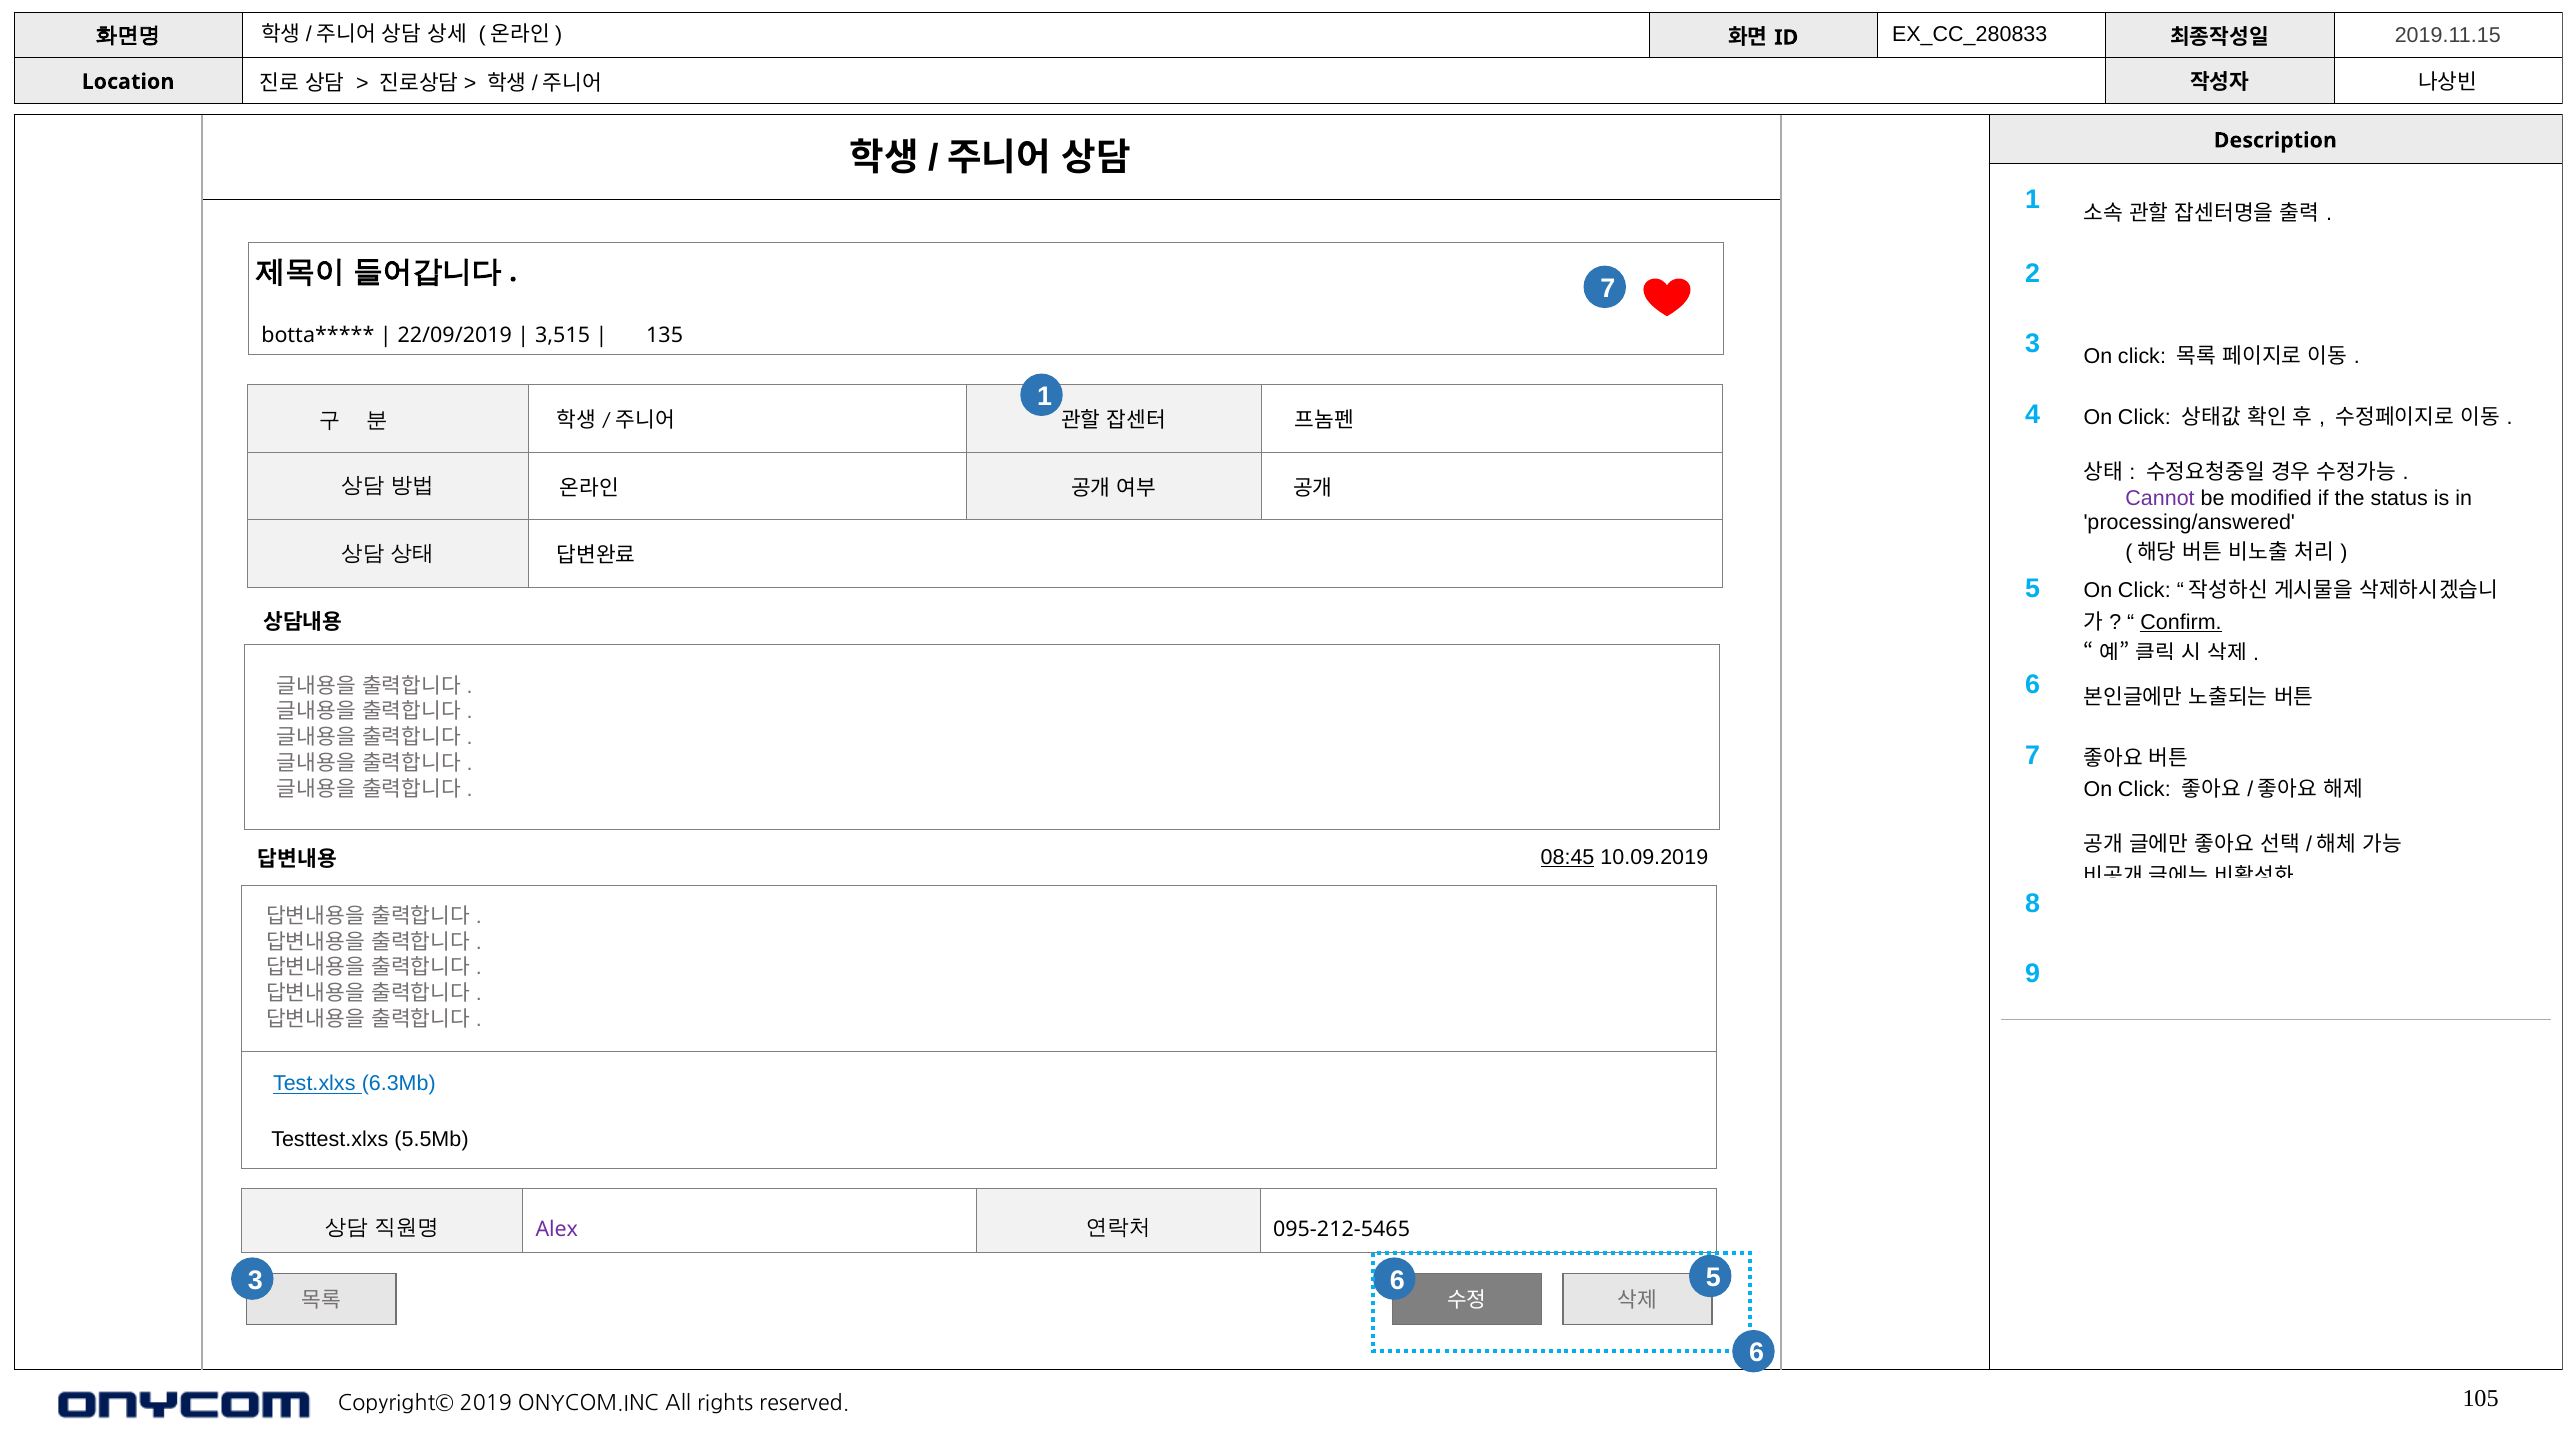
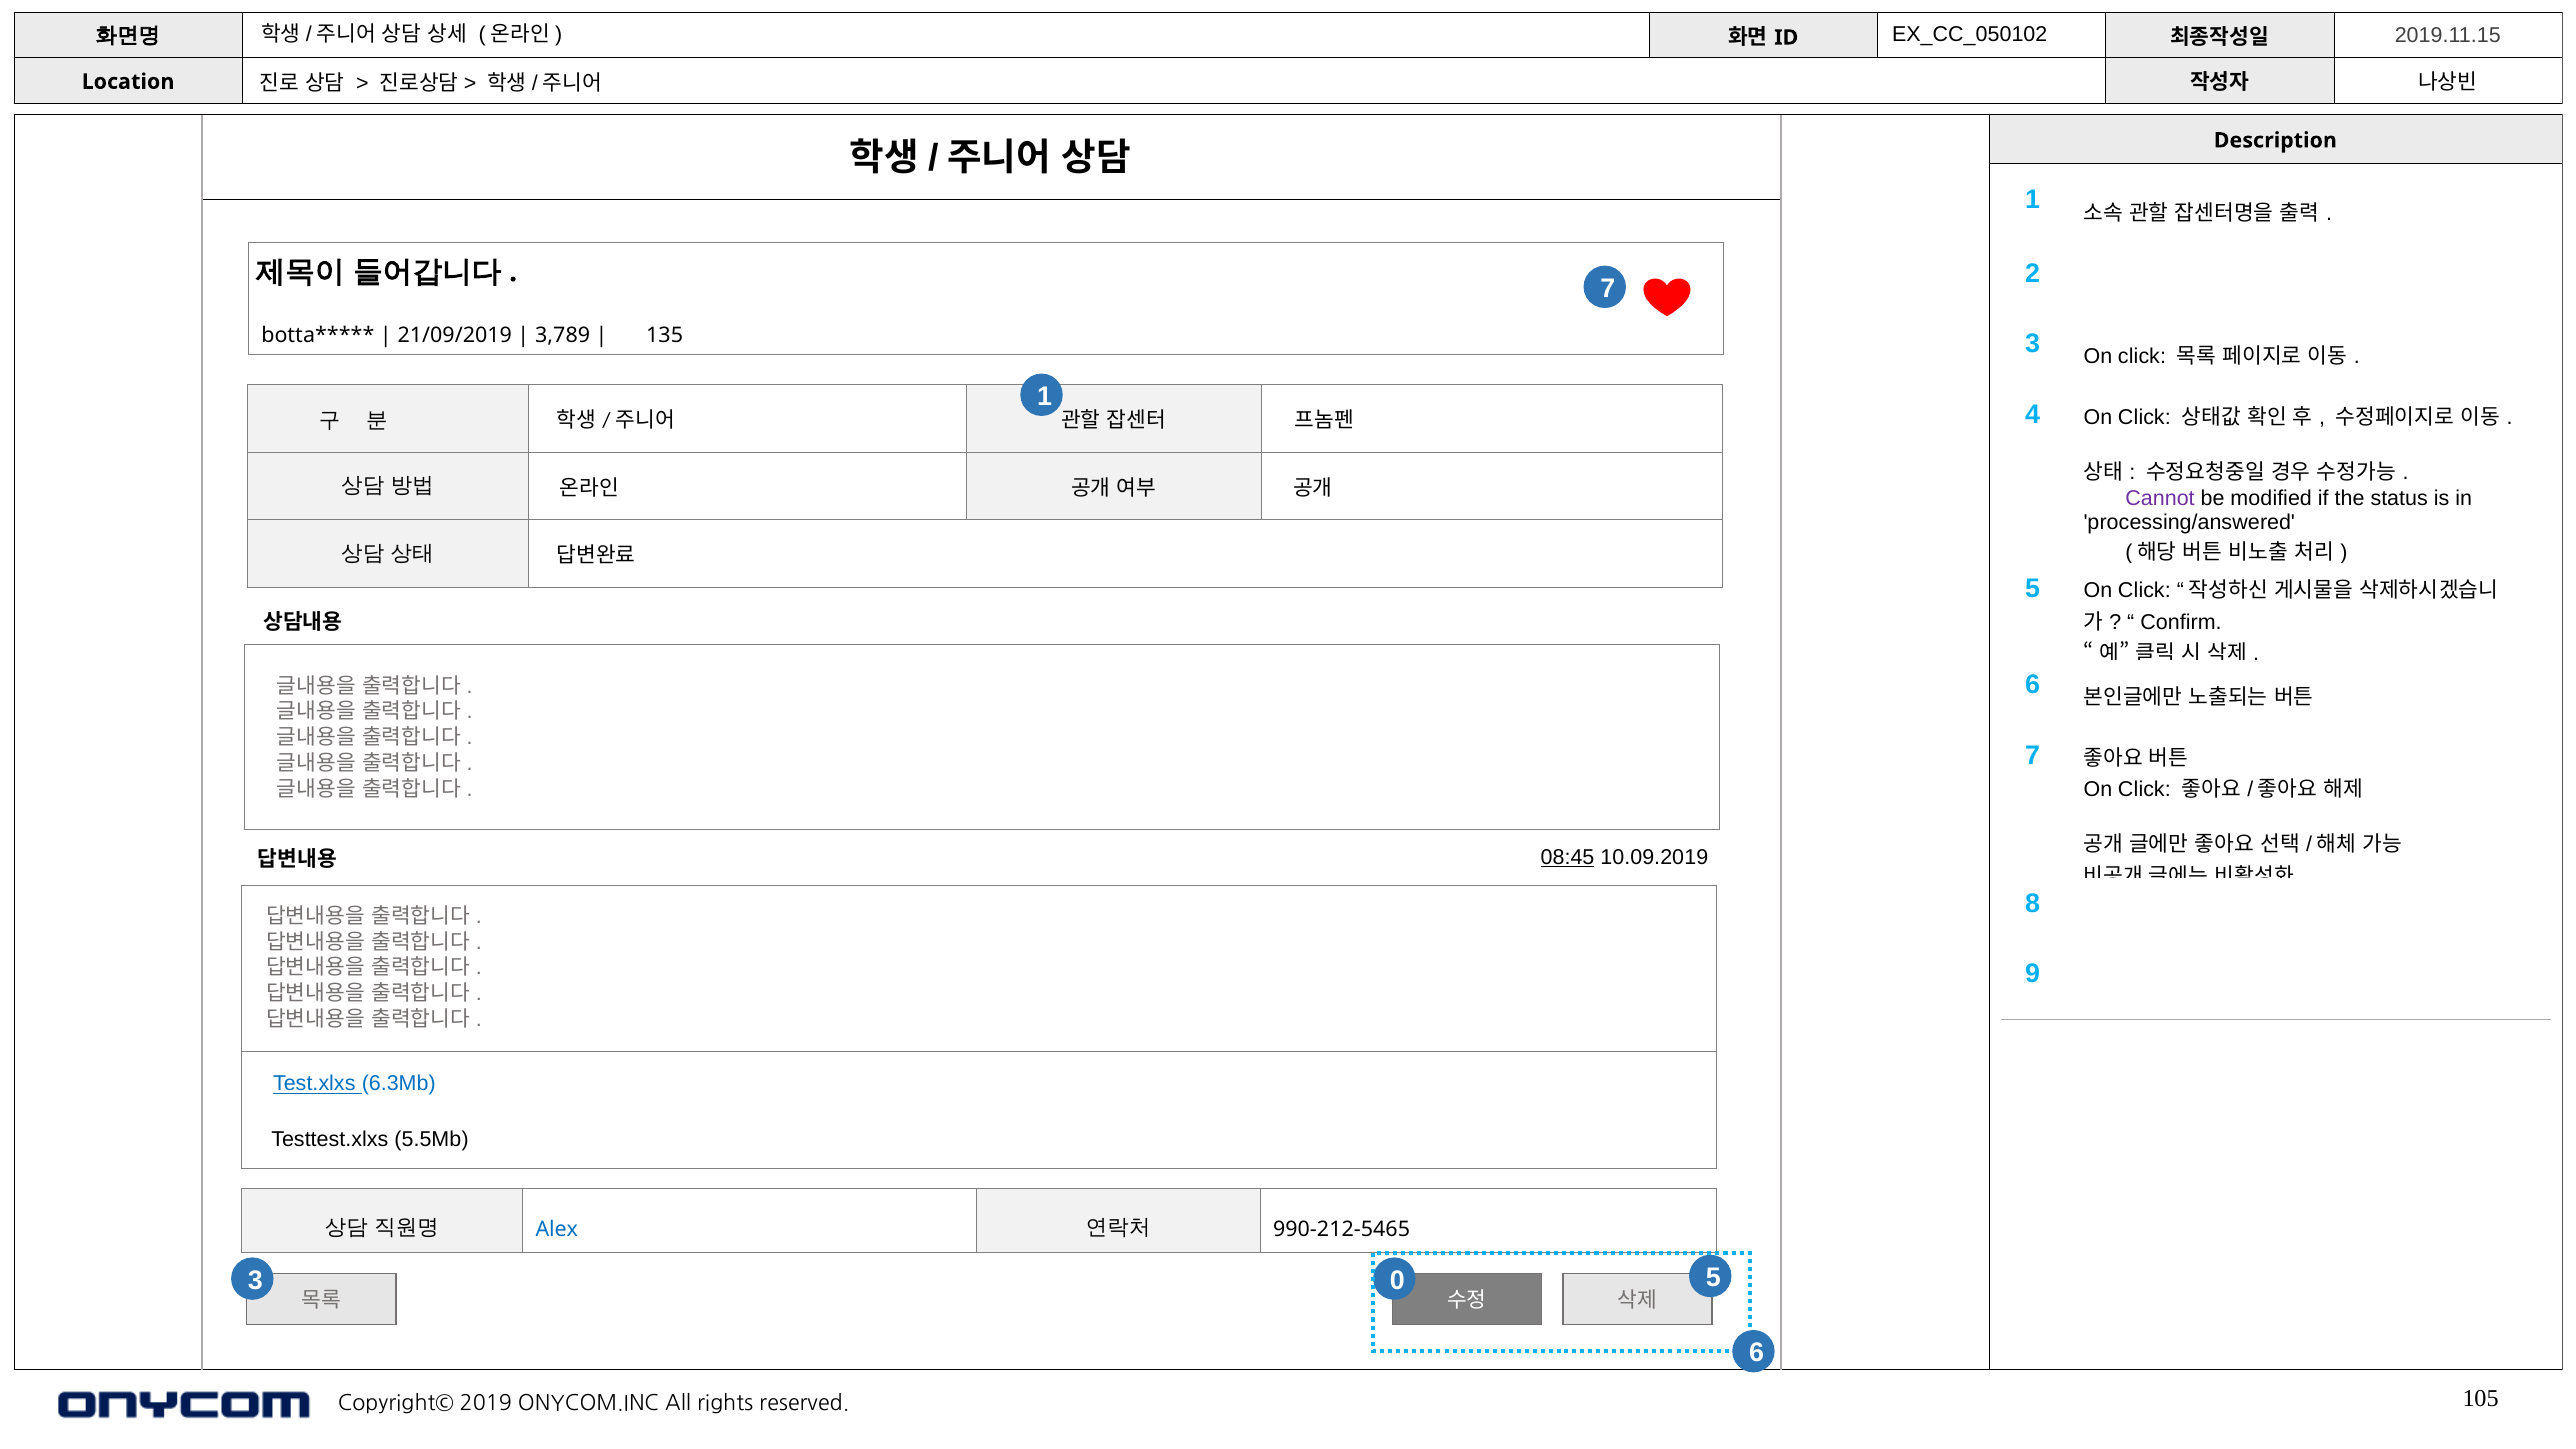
EX_CC_280833: EX_CC_280833 -> EX_CC_050102
22/09/2019: 22/09/2019 -> 21/09/2019
3,515: 3,515 -> 3,789
Confirm underline: present -> none
Alex colour: purple -> blue
095-212-5465: 095-212-5465 -> 990-212-5465
3 6: 6 -> 0
